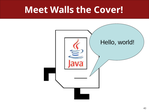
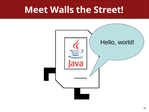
Cover: Cover -> Street
